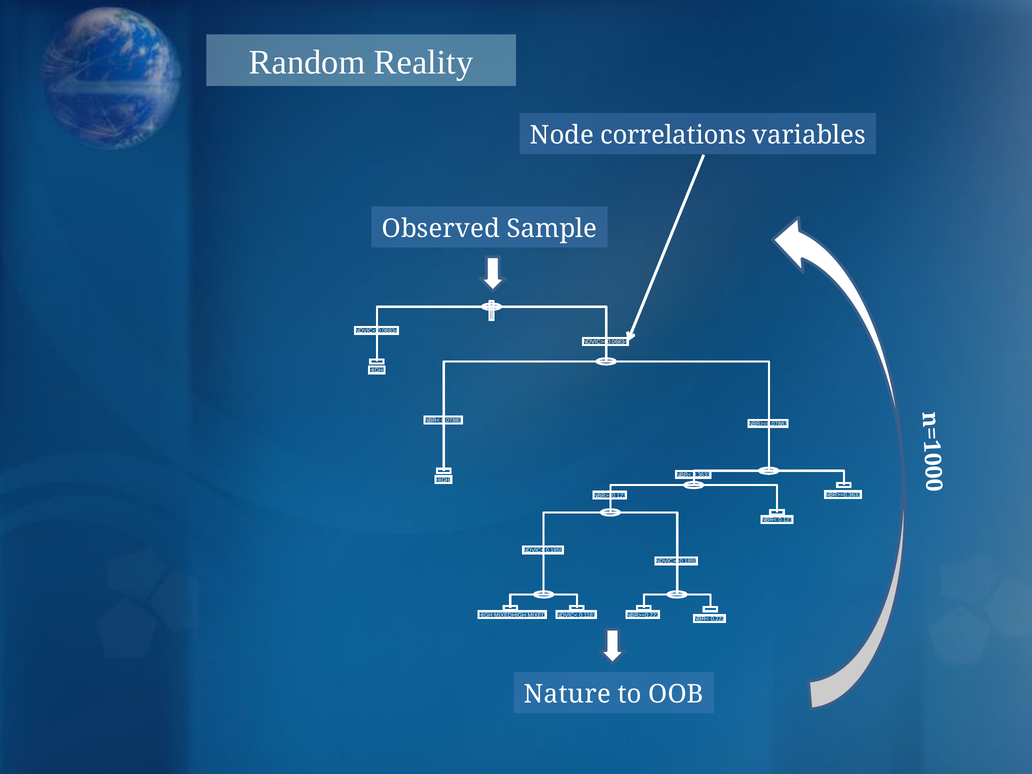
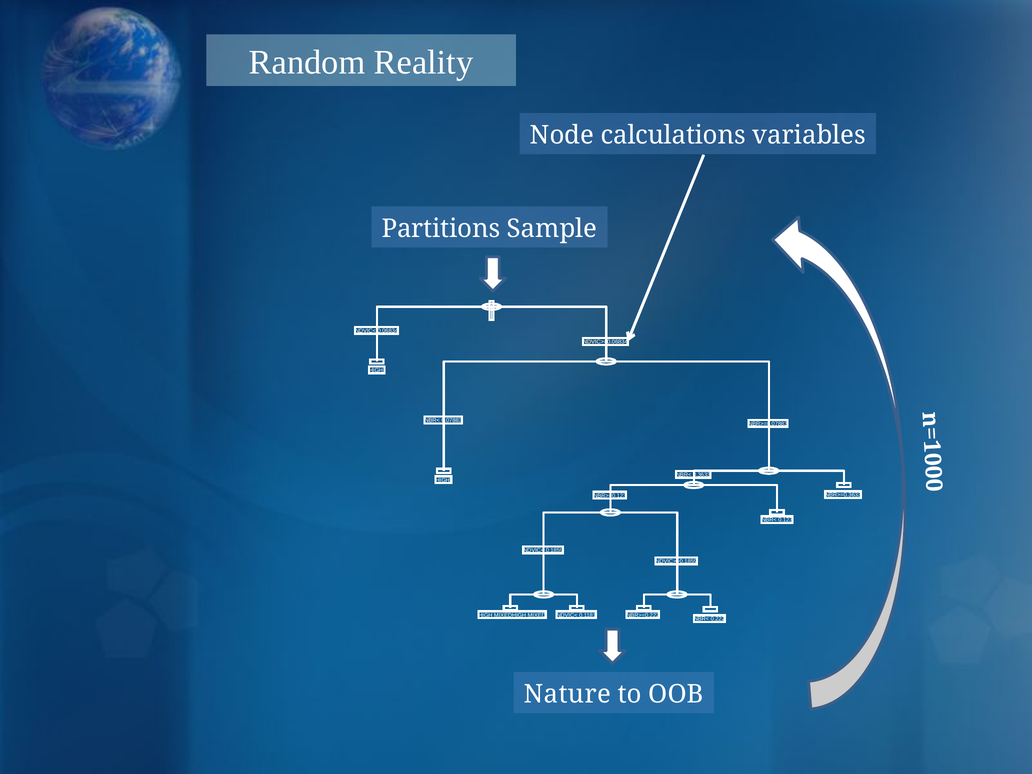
correlations: correlations -> calculations
Observed: Observed -> Partitions
